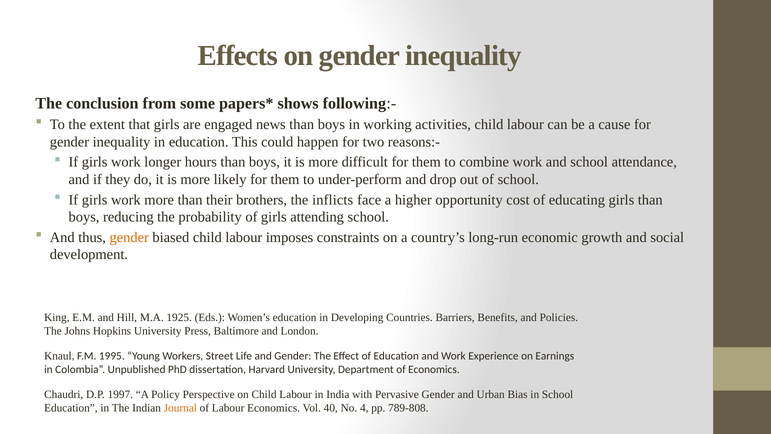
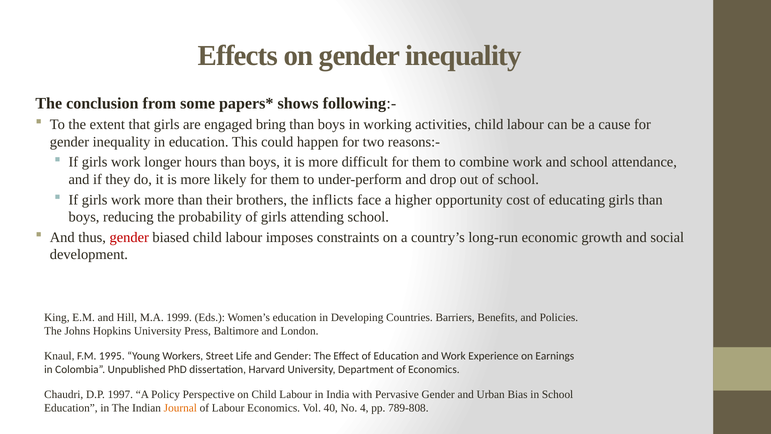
news: news -> bring
gender at (129, 237) colour: orange -> red
1925: 1925 -> 1999
